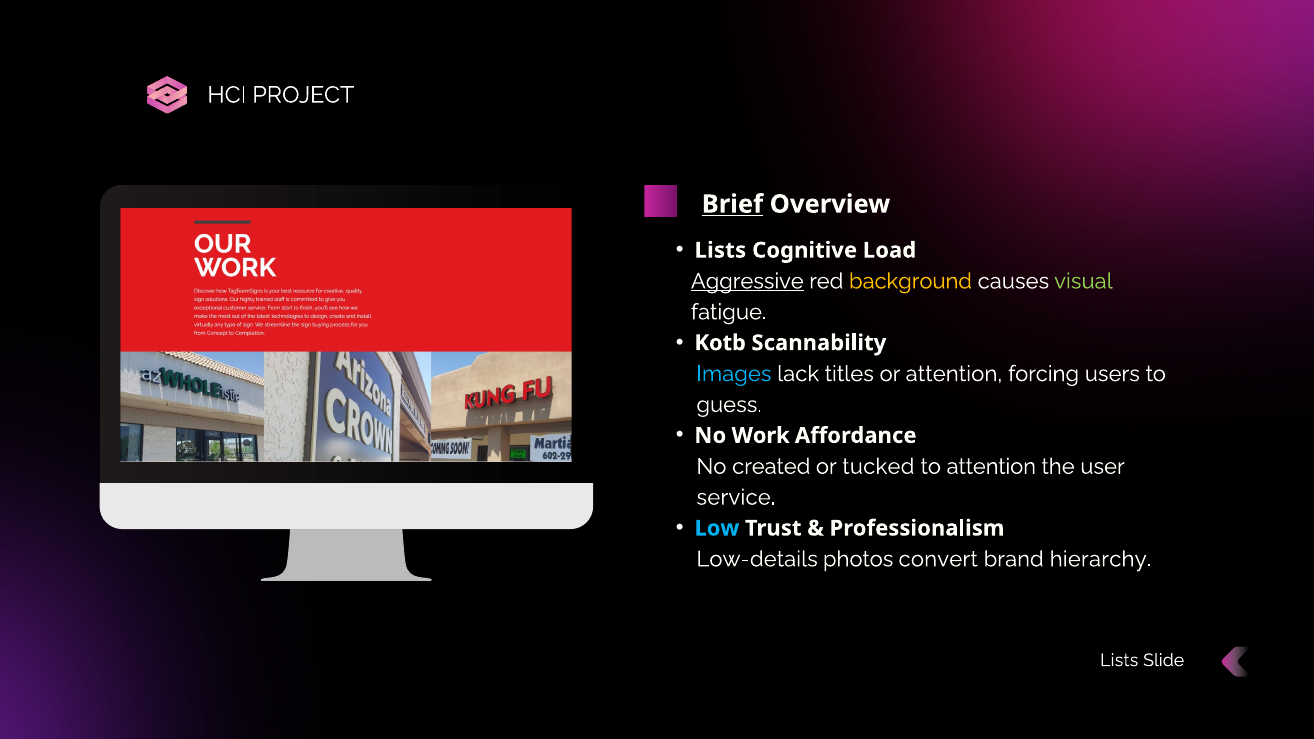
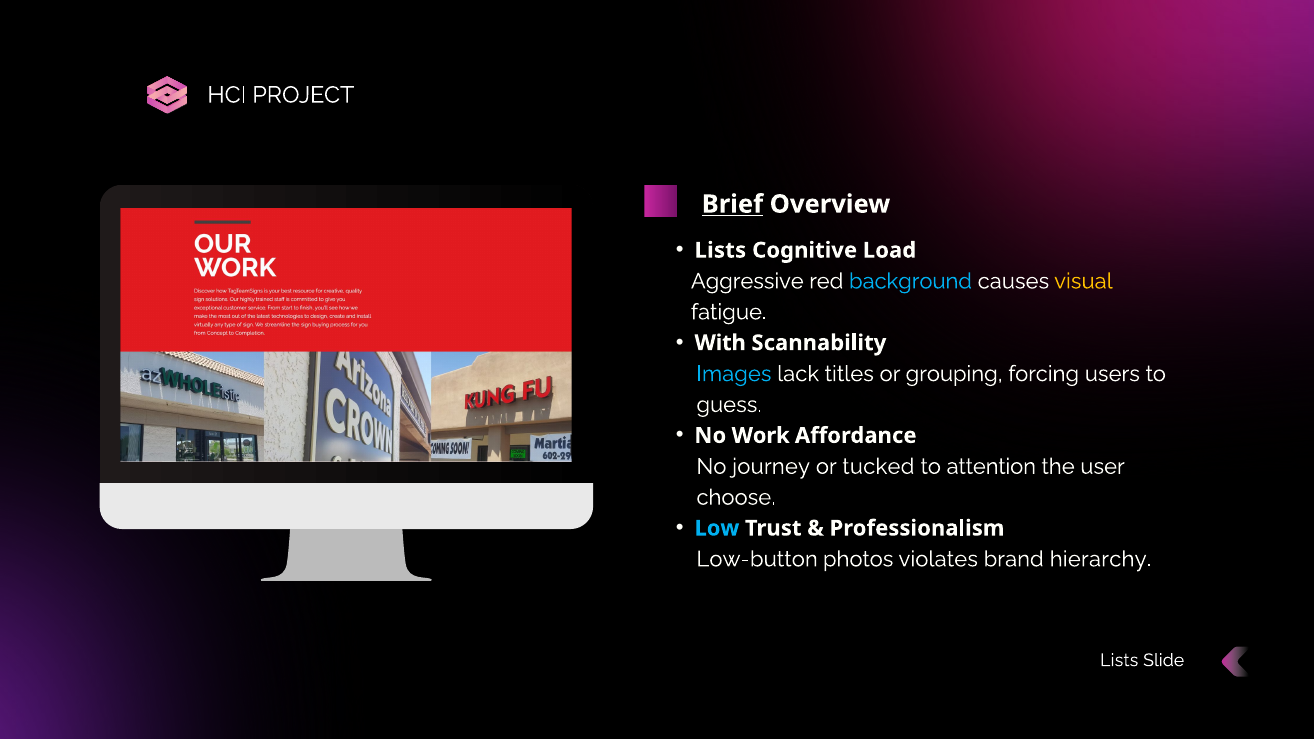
Aggressive underline: present -> none
background colour: yellow -> light blue
visual colour: light green -> yellow
Kotb: Kotb -> With
or attention: attention -> grouping
created: created -> journey
service: service -> choose
Low-details: Low-details -> Low-button
convert: convert -> violates
